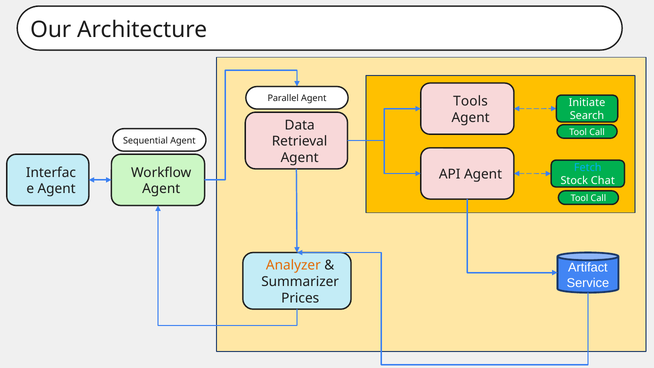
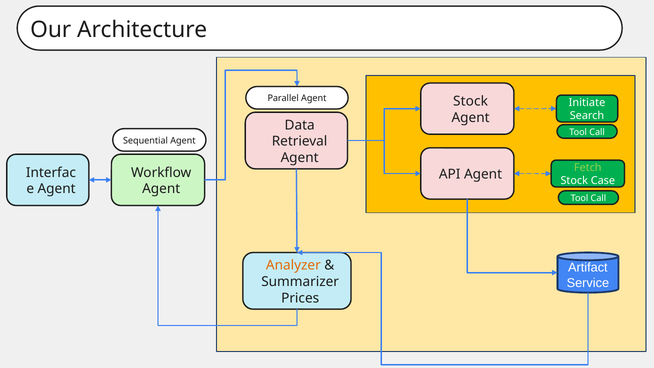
Tools at (471, 101): Tools -> Stock
Fetch colour: light blue -> light green
Chat: Chat -> Case
